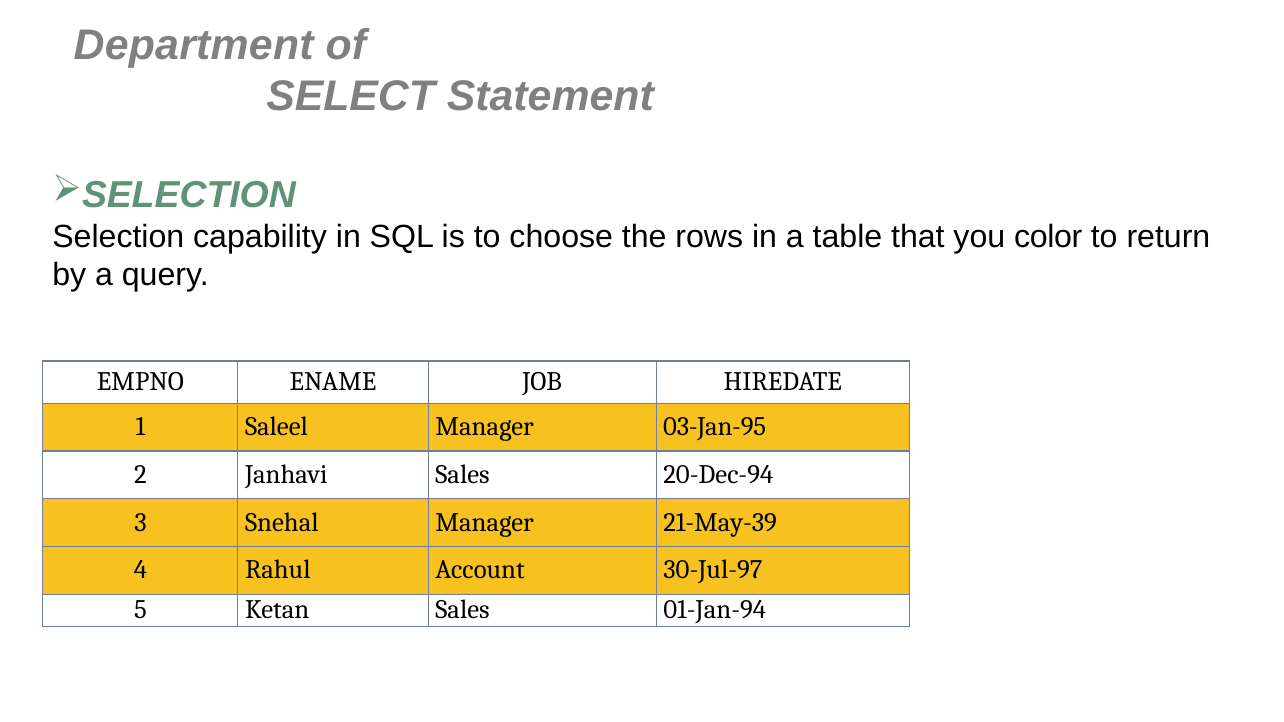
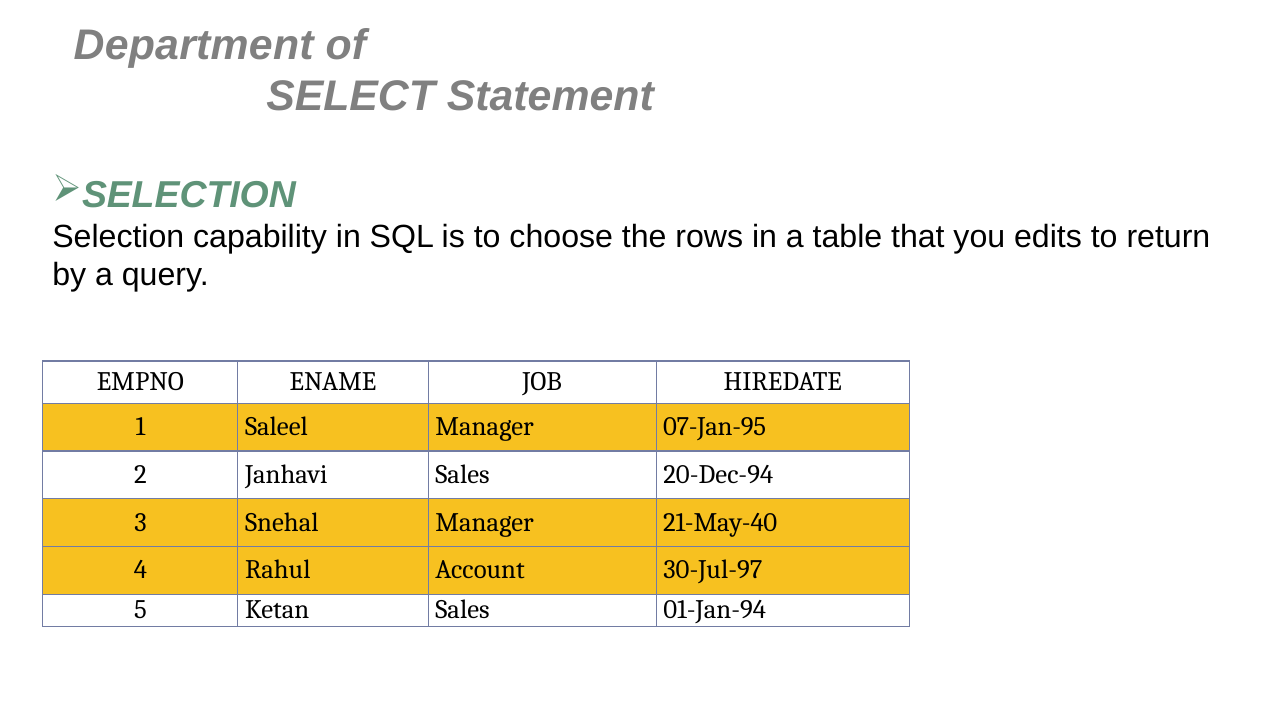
color: color -> edits
03-Jan-95: 03-Jan-95 -> 07-Jan-95
21-May-39: 21-May-39 -> 21-May-40
